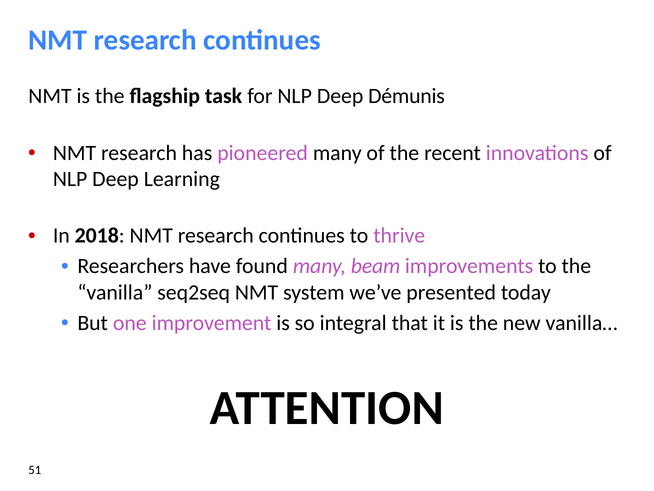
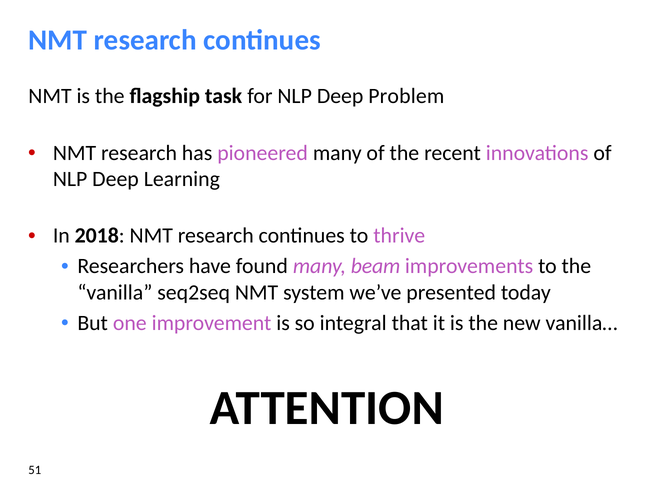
Démunis: Démunis -> Problem
